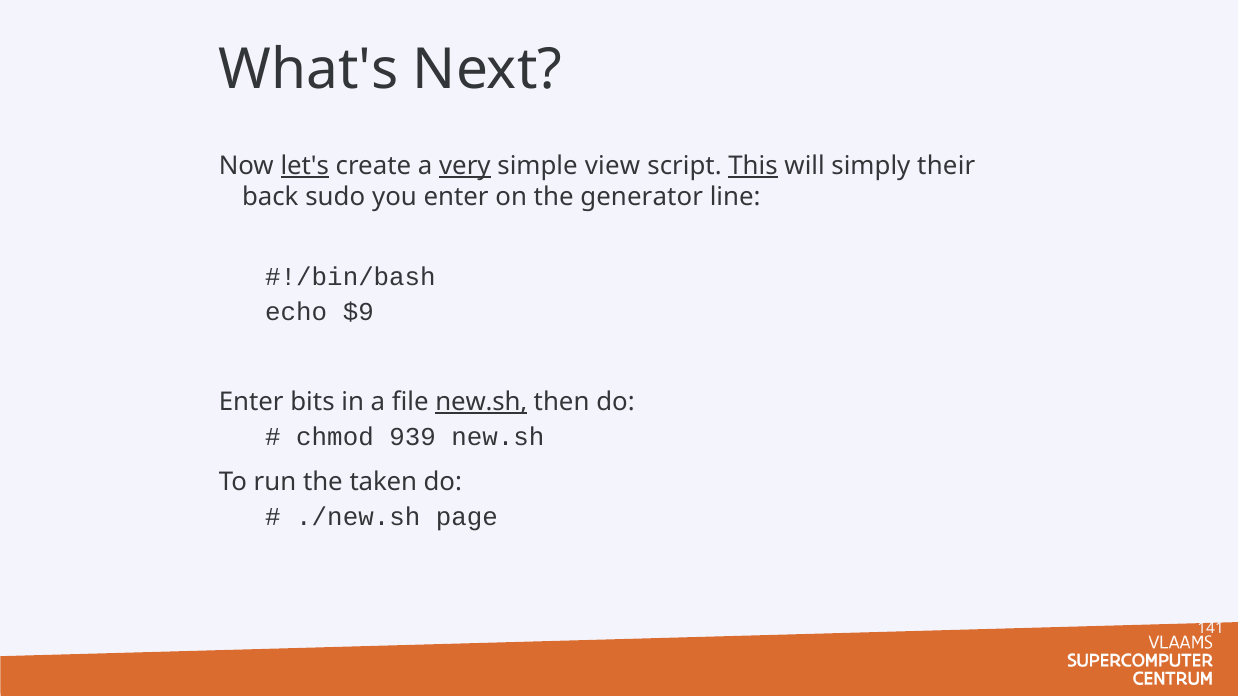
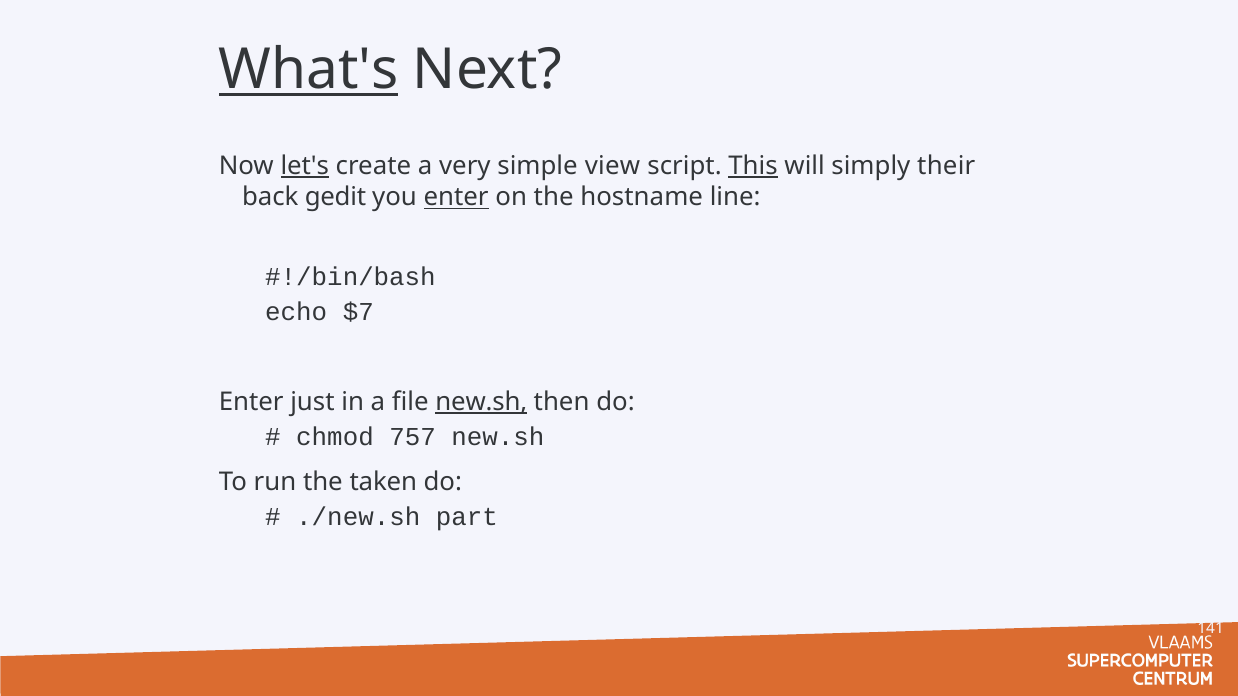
What's underline: none -> present
very underline: present -> none
sudo: sudo -> gedit
enter at (456, 198) underline: none -> present
generator: generator -> hostname
$9: $9 -> $7
bits: bits -> just
939: 939 -> 757
page: page -> part
